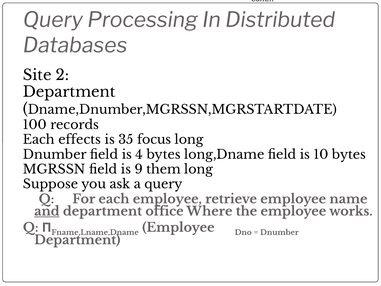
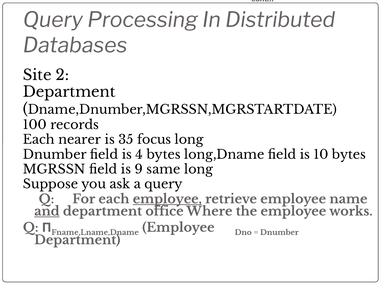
effects: effects -> nearer
them: them -> same
employee at (167, 199) underline: none -> present
